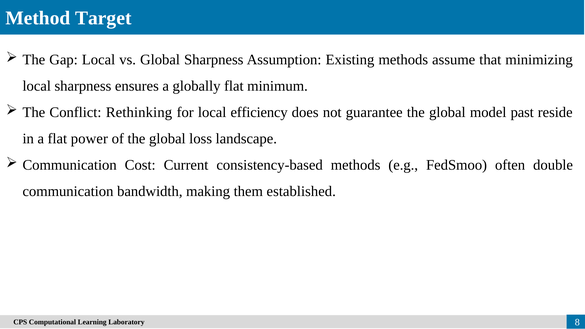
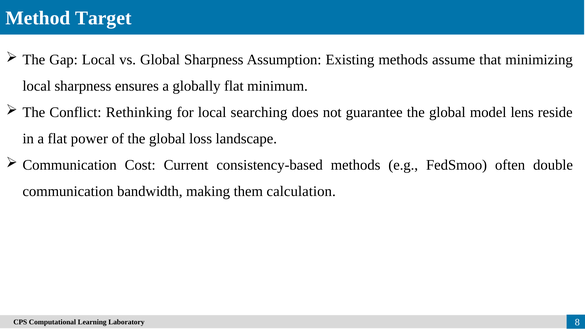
efficiency: efficiency -> searching
past: past -> lens
established: established -> calculation
